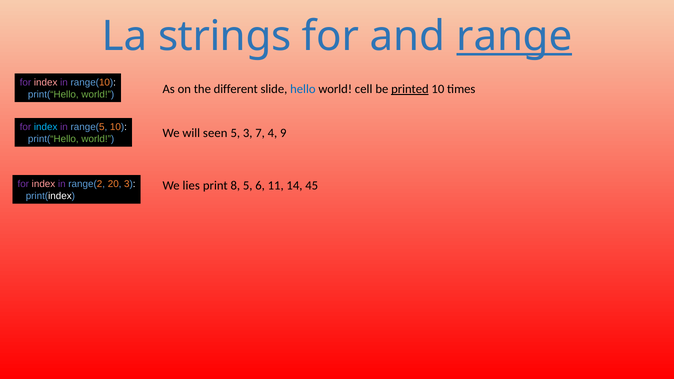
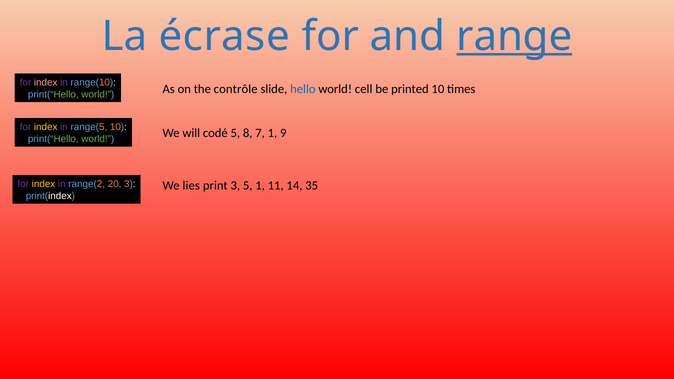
strings: strings -> écrase
different: different -> contrôle
printed underline: present -> none
index at (46, 127) colour: light blue -> yellow
seen: seen -> codé
5 3: 3 -> 8
7 4: 4 -> 1
index at (43, 184) colour: pink -> yellow
print 8: 8 -> 3
5 6: 6 -> 1
45: 45 -> 35
